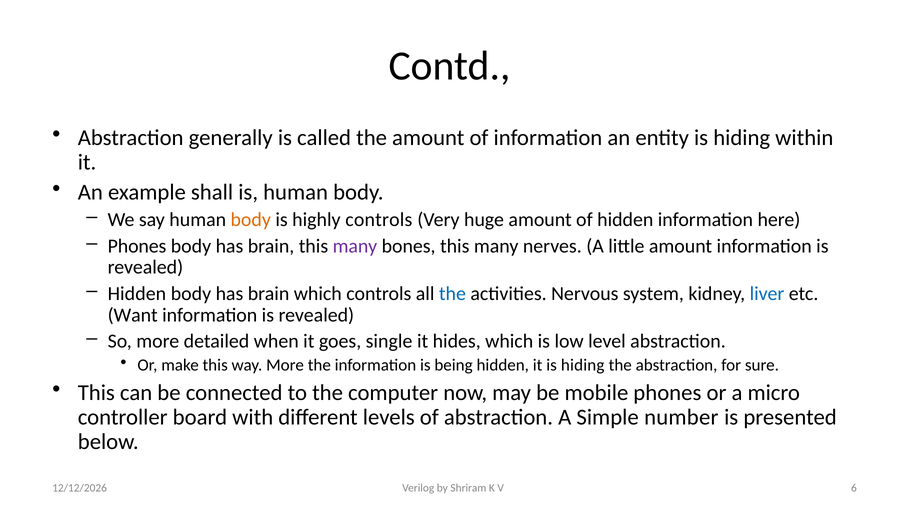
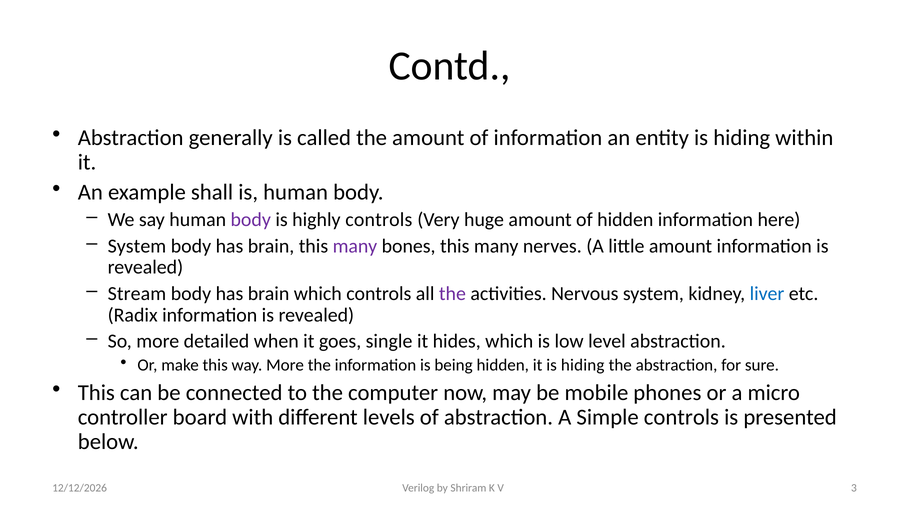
body at (251, 220) colour: orange -> purple
Phones at (137, 246): Phones -> System
Hidden at (137, 294): Hidden -> Stream
the at (452, 294) colour: blue -> purple
Want: Want -> Radix
Simple number: number -> controls
6: 6 -> 3
